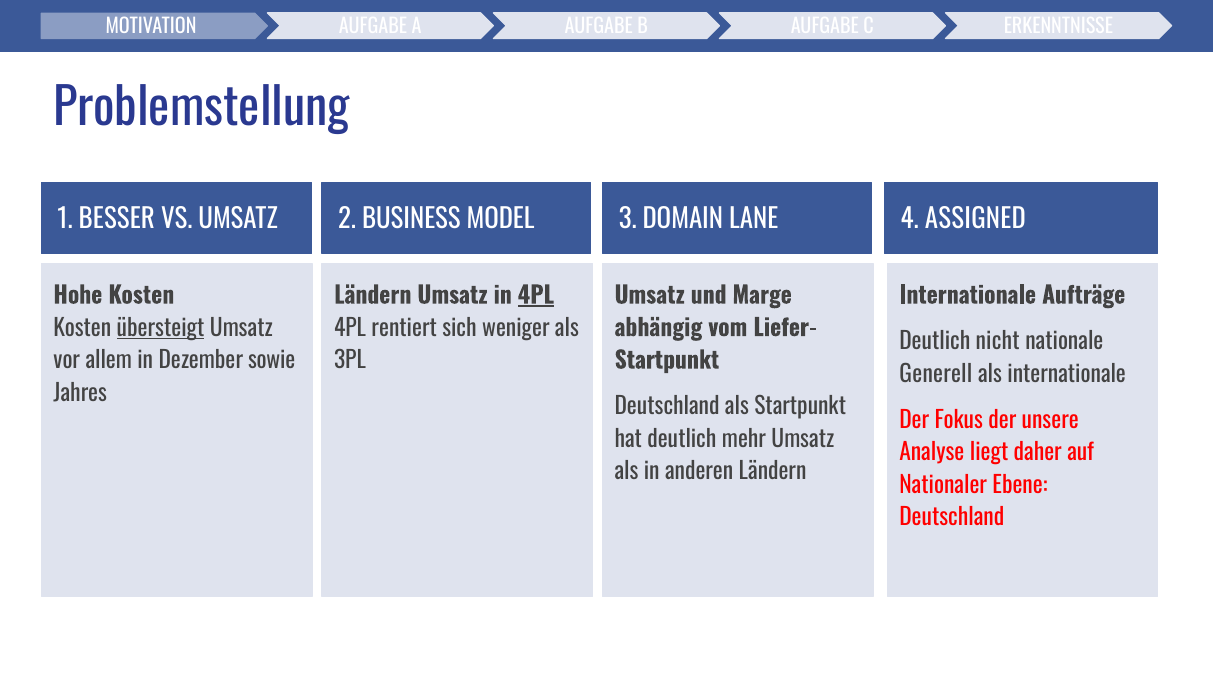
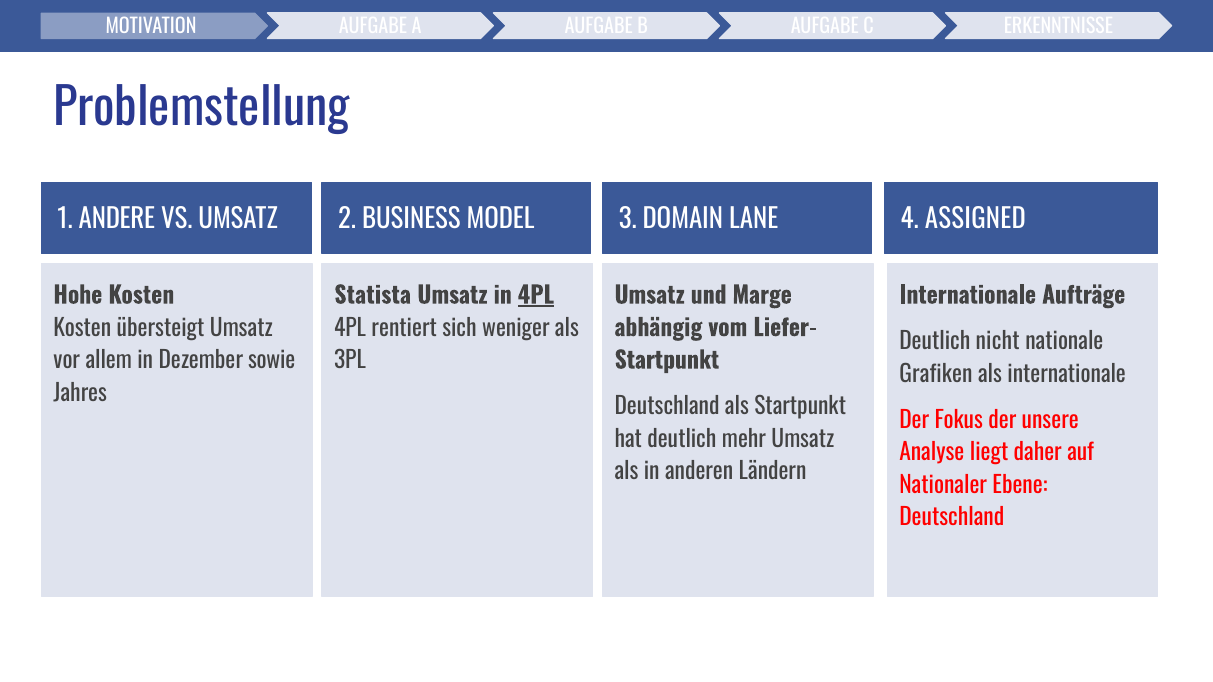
BESSER: BESSER -> ANDERE
Ländern at (373, 296): Ländern -> Statista
übersteigt underline: present -> none
Generell: Generell -> Grafiken
